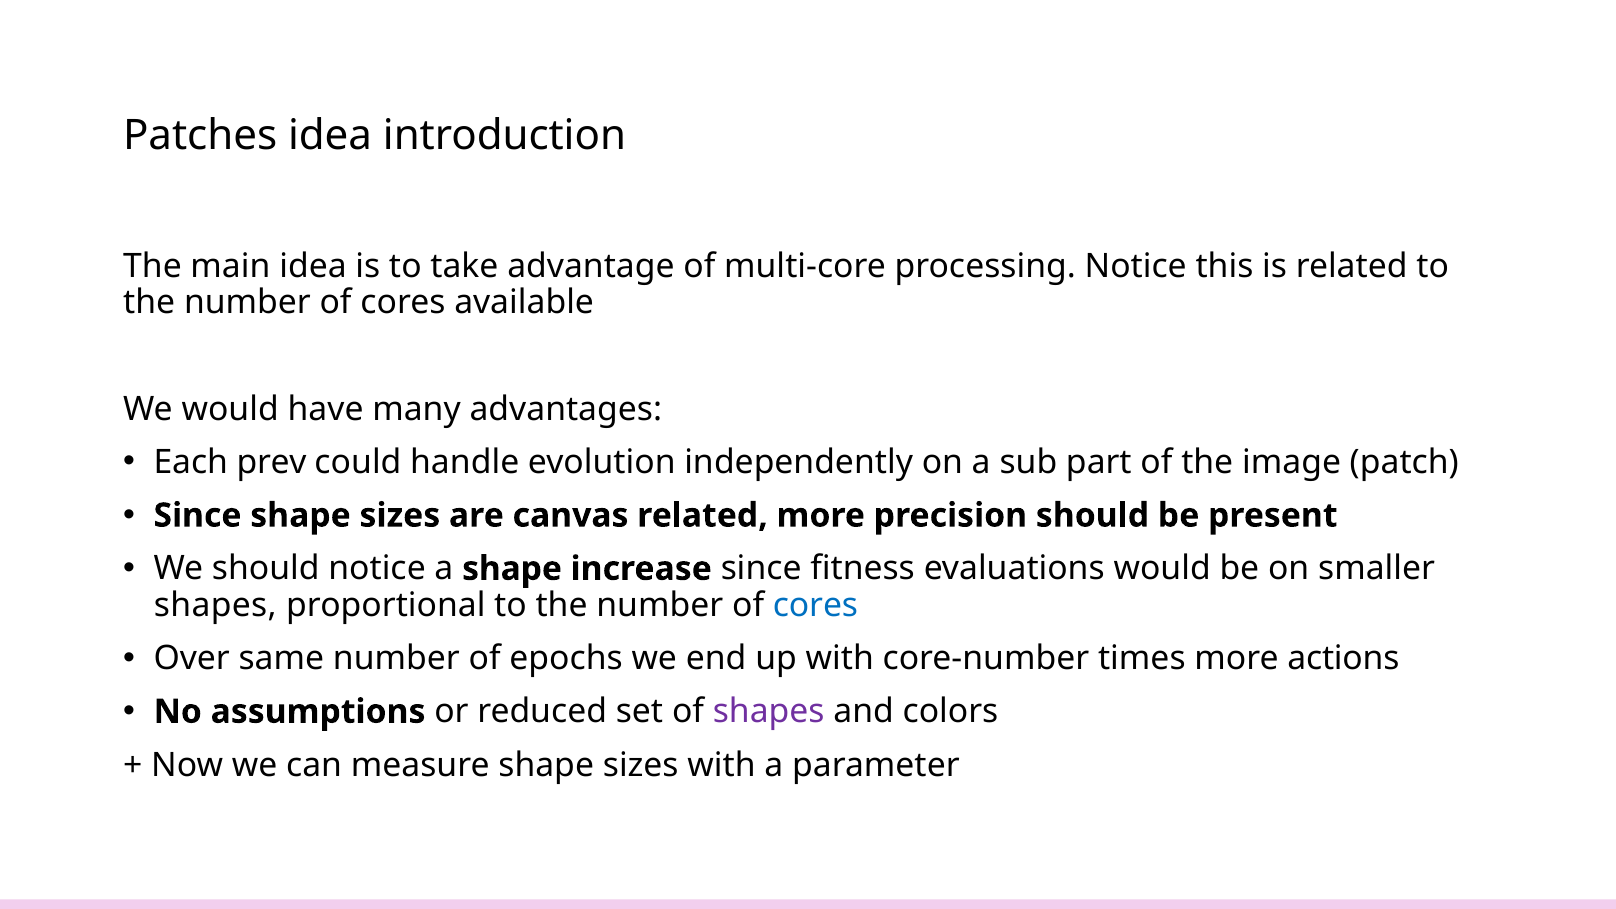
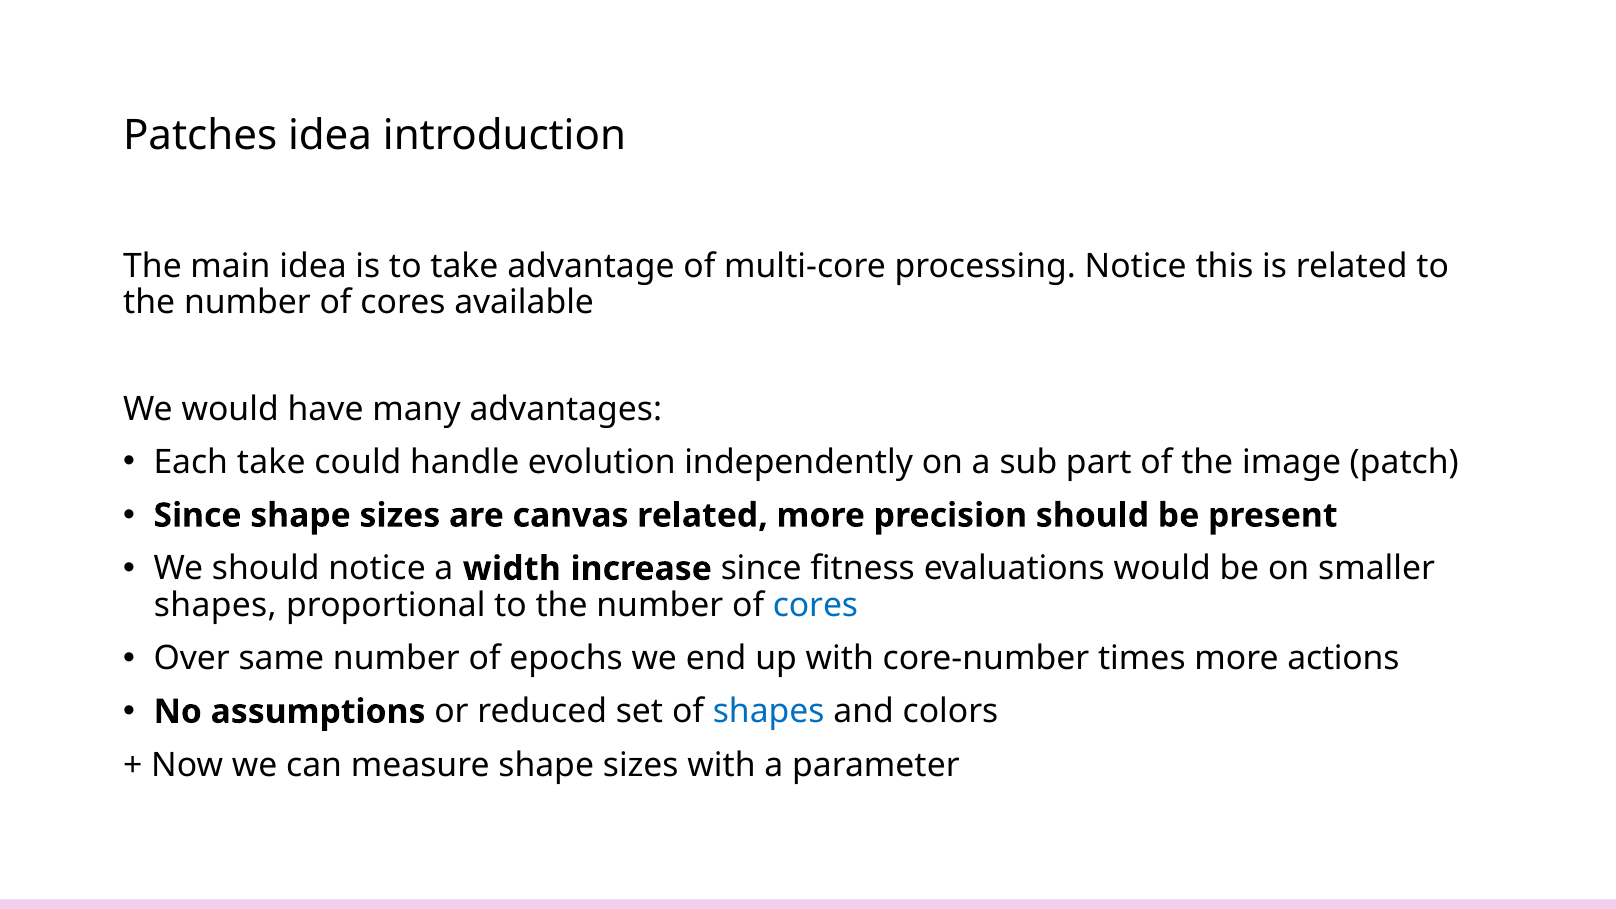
Each prev: prev -> take
a shape: shape -> width
shapes at (769, 712) colour: purple -> blue
